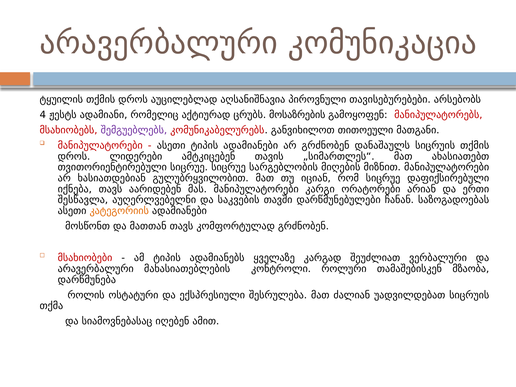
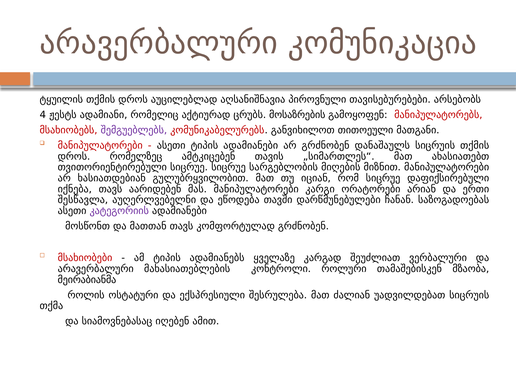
ლიდერები: ლიდერები -> რომელზეც
საკვების: საკვების -> ეწოდება
კატეგორიის colour: orange -> purple
დარწმუნება: დარწმუნება -> მეირაბიანმა
